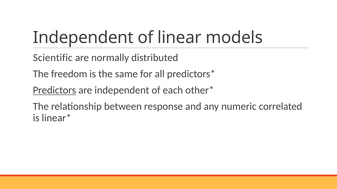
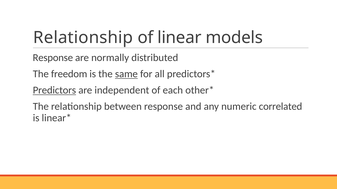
Independent at (83, 38): Independent -> Relationship
Scientific at (53, 58): Scientific -> Response
same underline: none -> present
